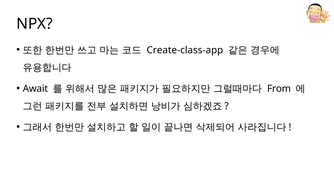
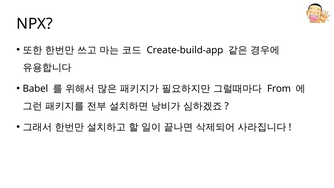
Create-class-app: Create-class-app -> Create-build-app
Await: Await -> Babel
